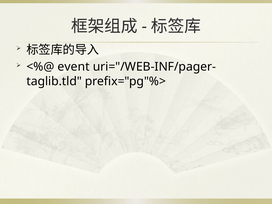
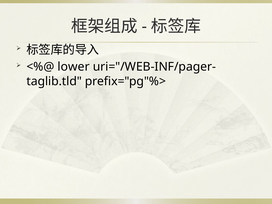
event: event -> lower
